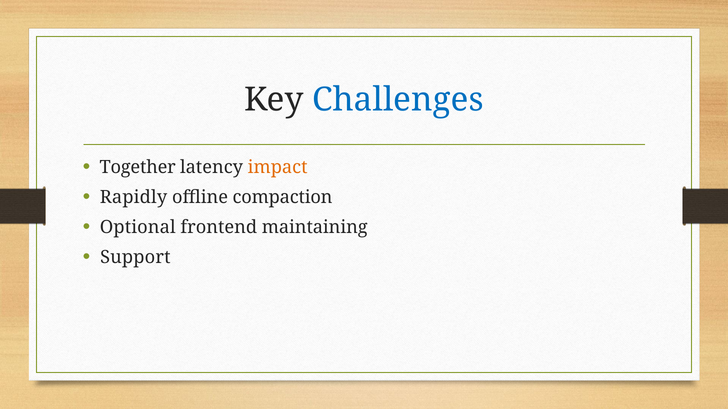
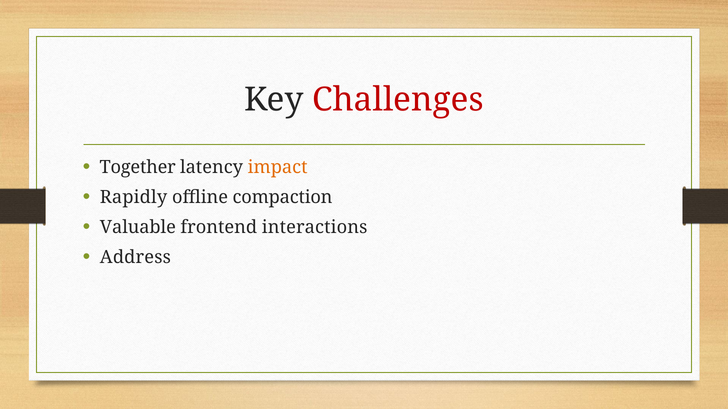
Challenges colour: blue -> red
Optional: Optional -> Valuable
maintaining: maintaining -> interactions
Support: Support -> Address
